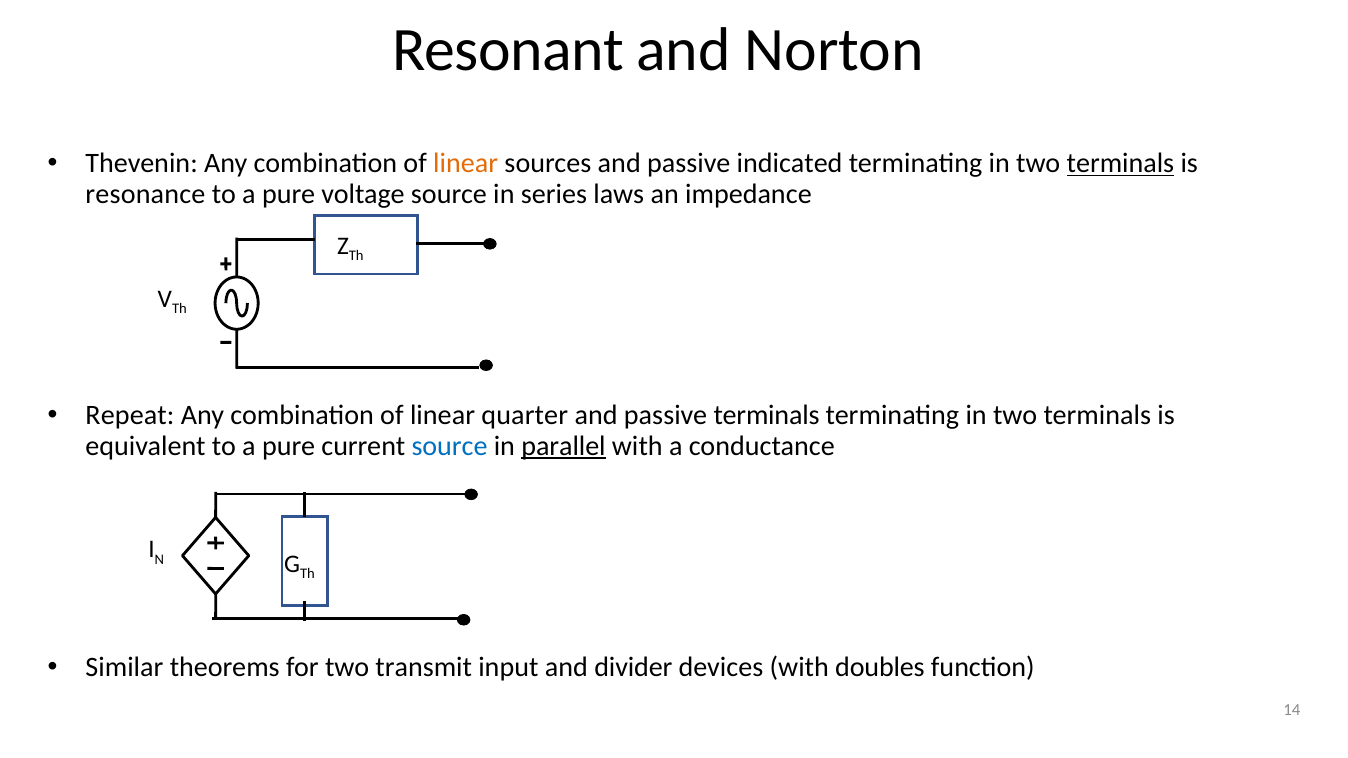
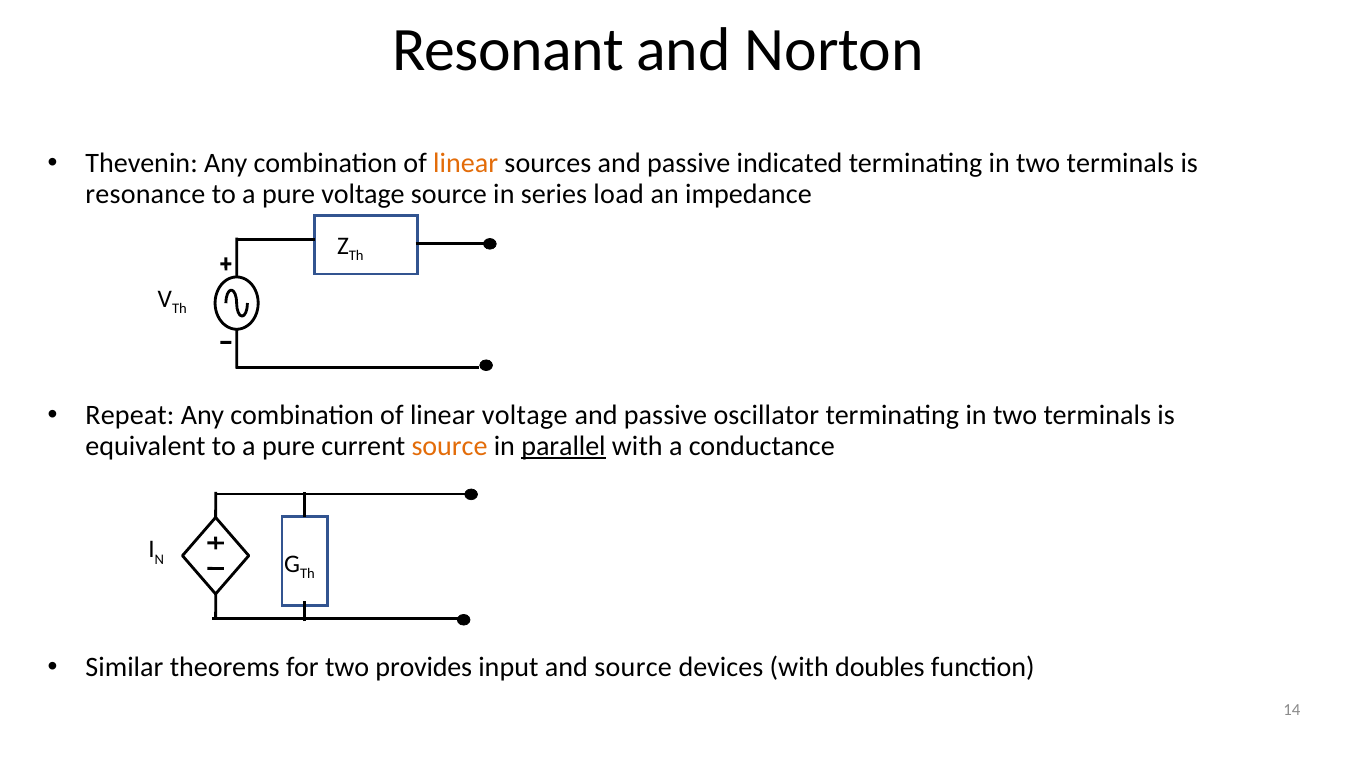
terminals at (1120, 163) underline: present -> none
laws: laws -> load
linear quarter: quarter -> voltage
passive terminals: terminals -> oscillator
source at (449, 446) colour: blue -> orange
transmit: transmit -> provides
and divider: divider -> source
